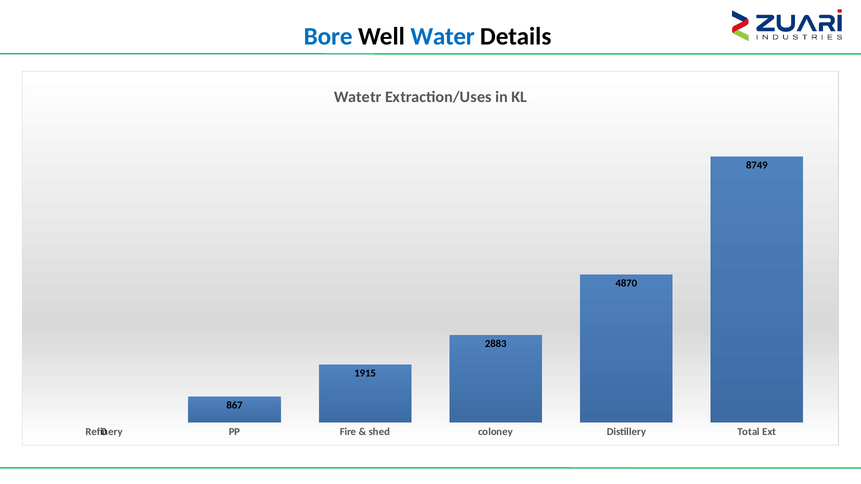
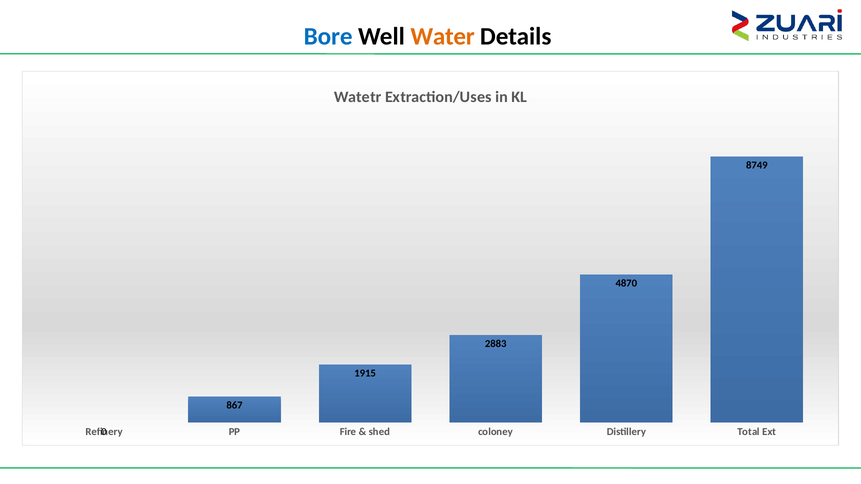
Water colour: blue -> orange
